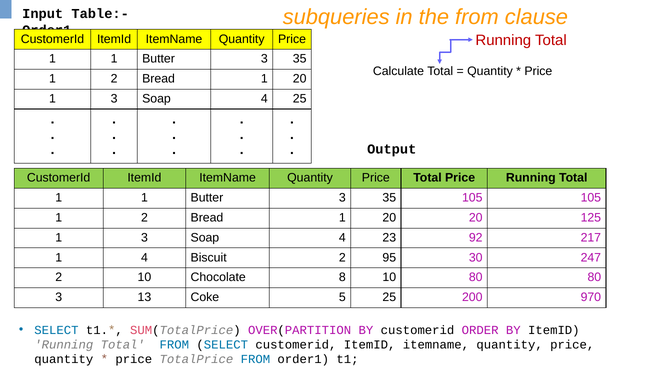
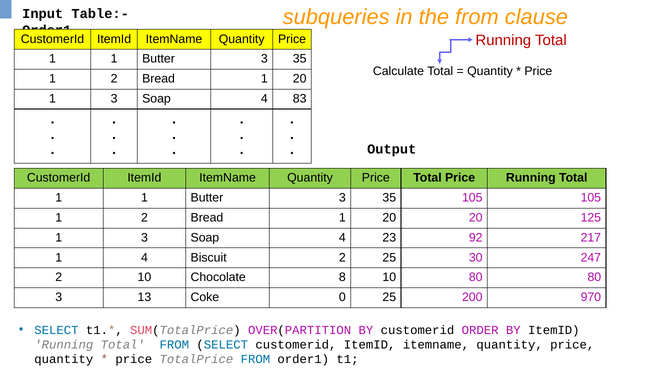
4 25: 25 -> 83
2 95: 95 -> 25
5: 5 -> 0
